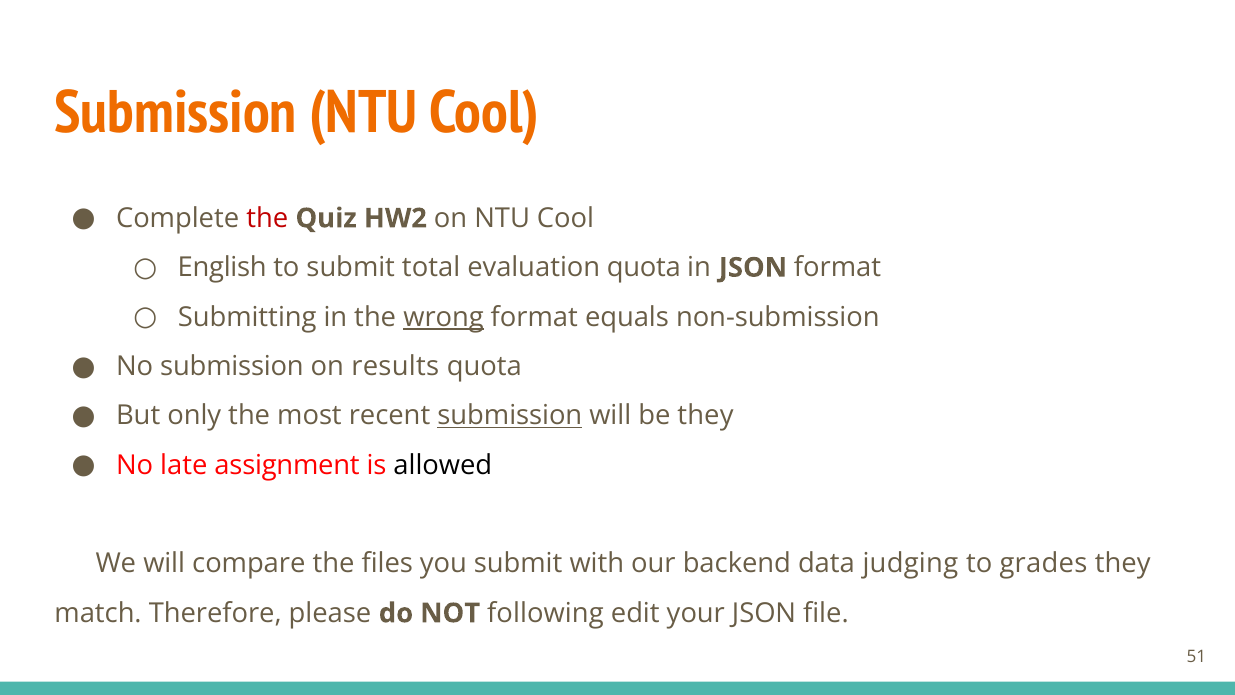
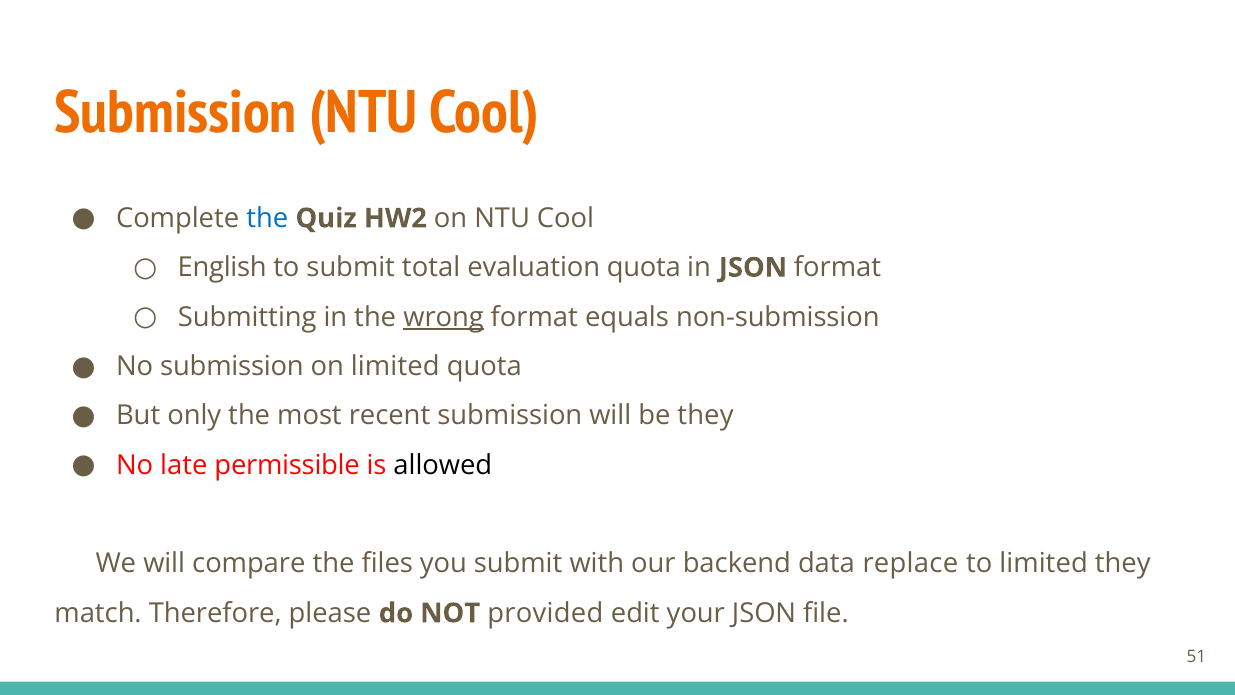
the at (267, 218) colour: red -> blue
on results: results -> limited
submission at (510, 416) underline: present -> none
assignment: assignment -> permissible
judging: judging -> replace
to grades: grades -> limited
following: following -> provided
